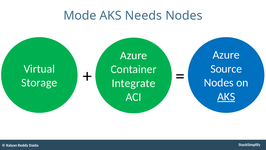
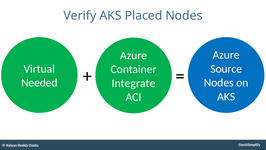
Mode: Mode -> Verify
Needs: Needs -> Placed
Storage: Storage -> Needed
AKS at (226, 96) underline: present -> none
